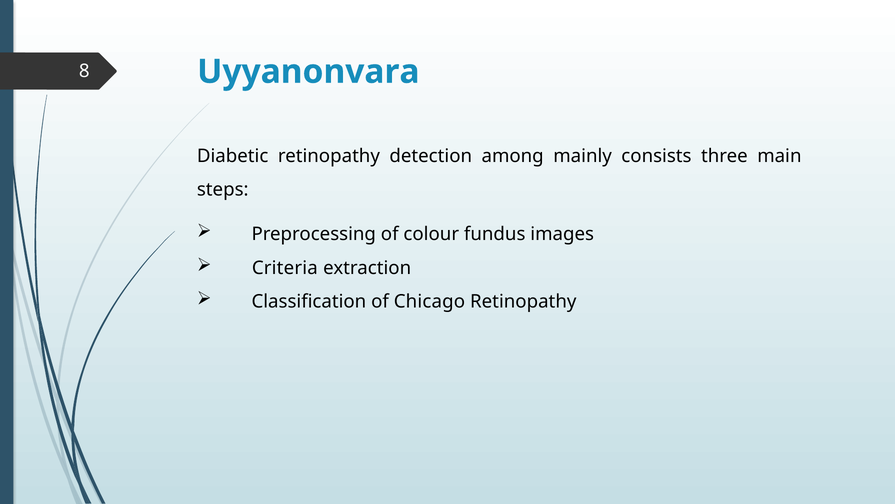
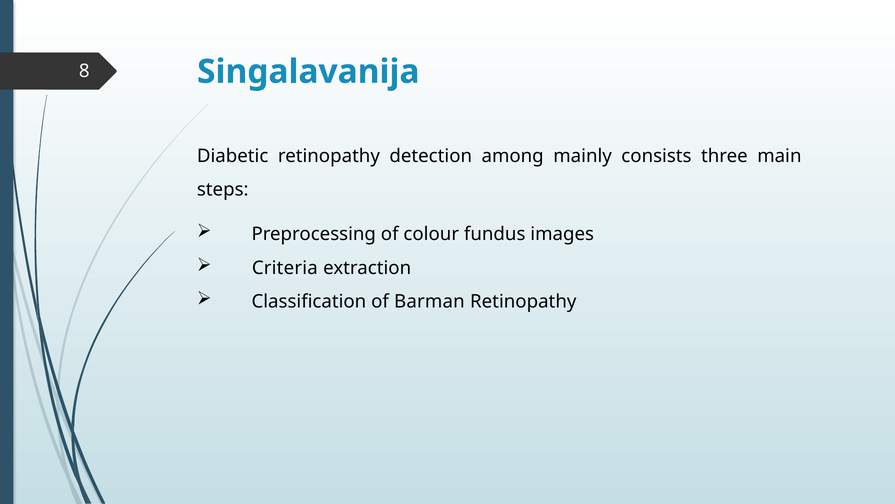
Uyyanonvara: Uyyanonvara -> Singalavanija
Chicago: Chicago -> Barman
